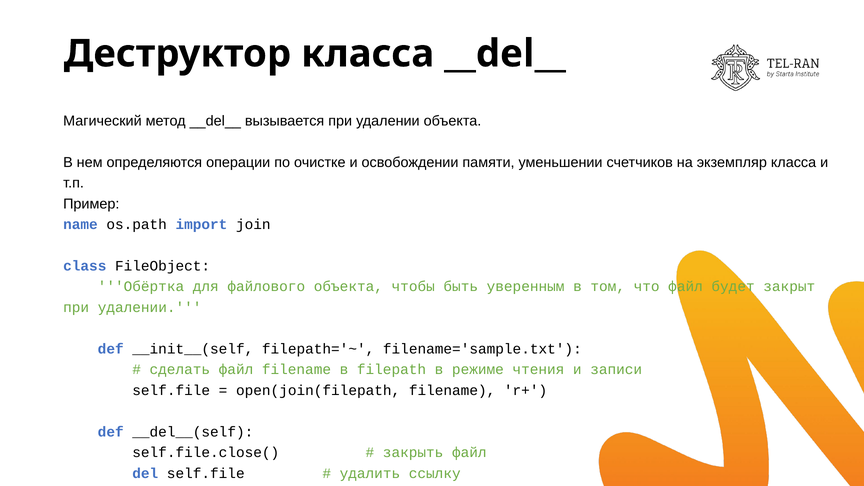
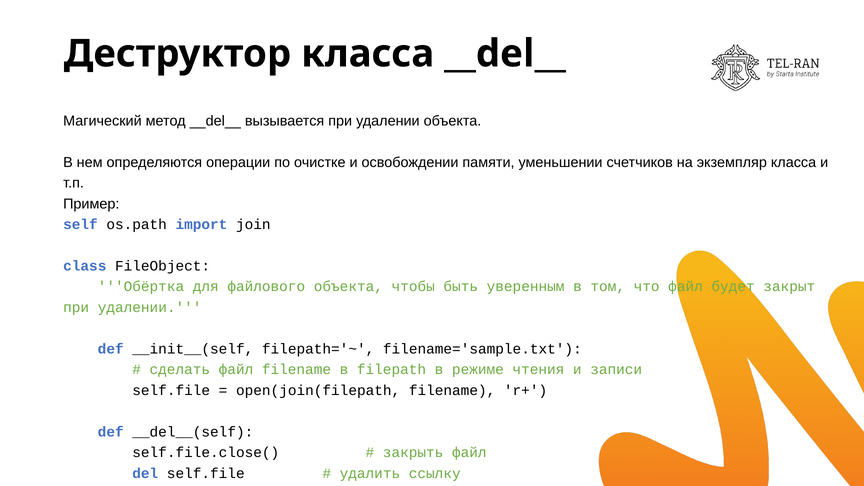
name: name -> self
